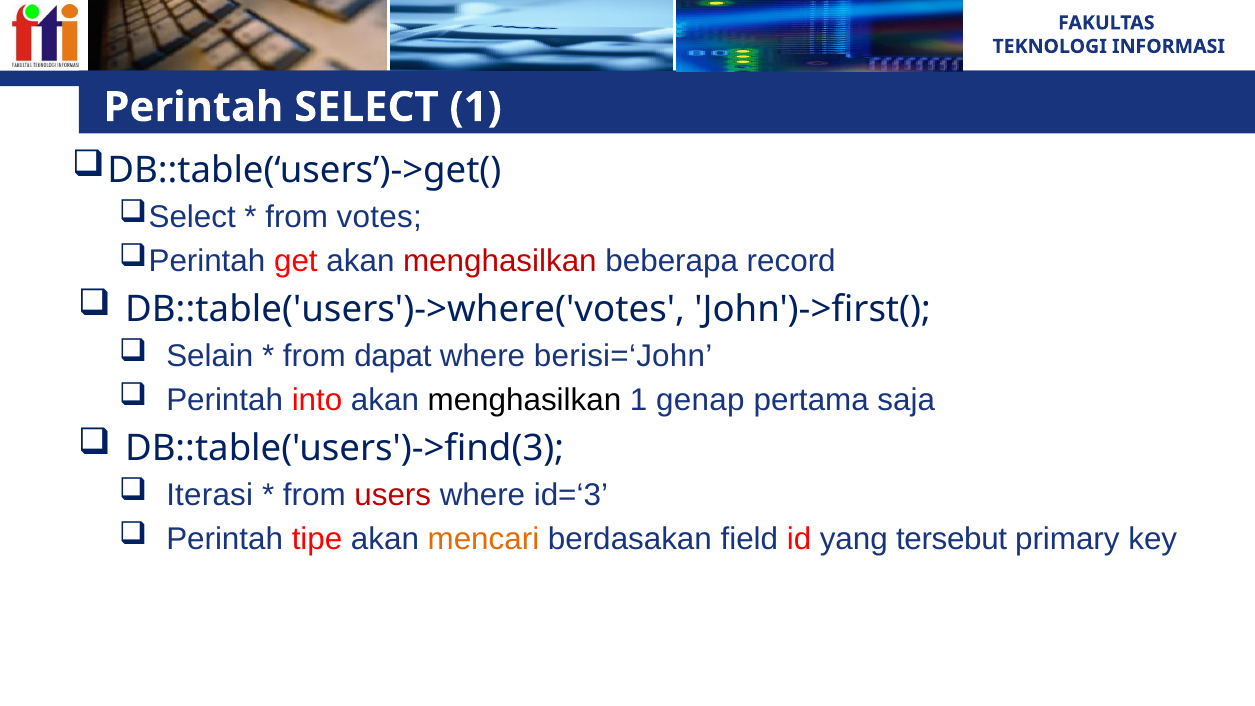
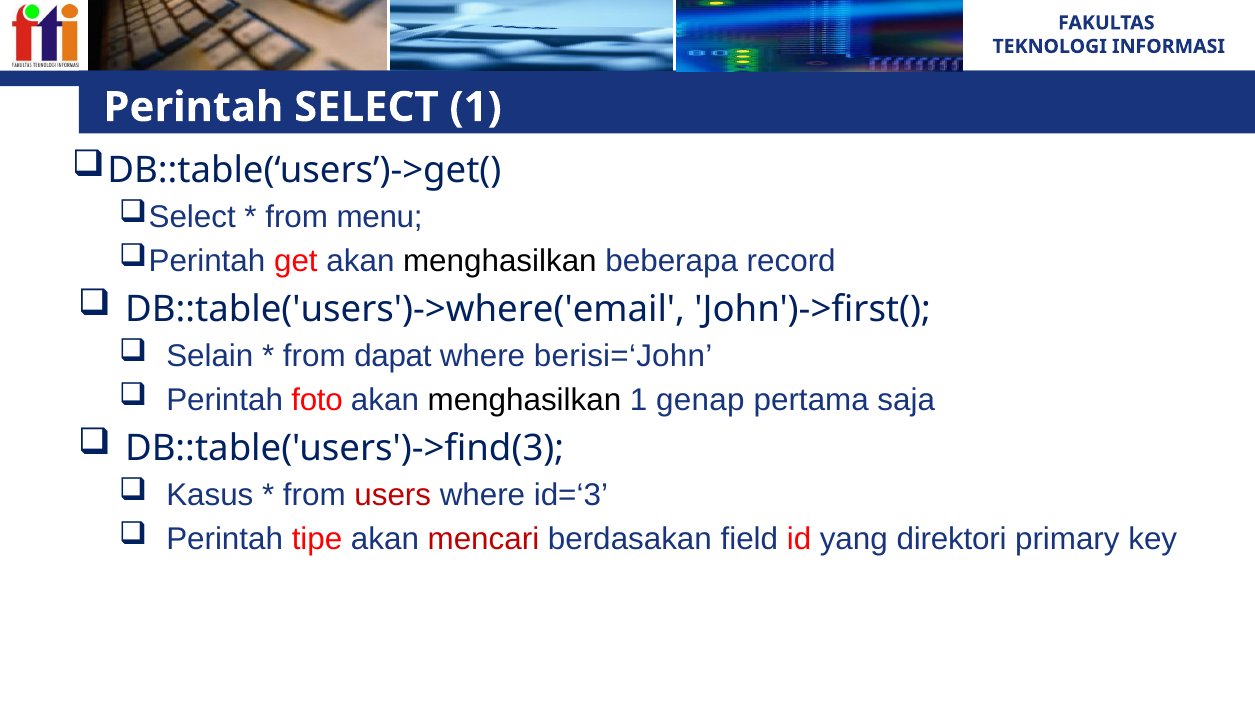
votes: votes -> menu
menghasilkan at (500, 261) colour: red -> black
DB::table('users')->where('votes: DB::table('users')->where('votes -> DB::table('users')->where('email
into: into -> foto
Iterasi: Iterasi -> Kasus
mencari colour: orange -> red
tersebut: tersebut -> direktori
